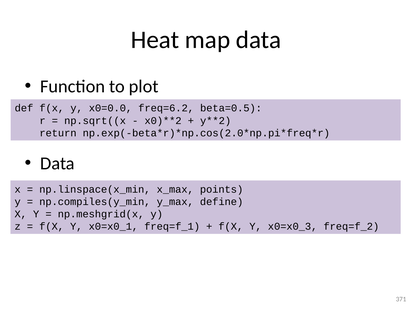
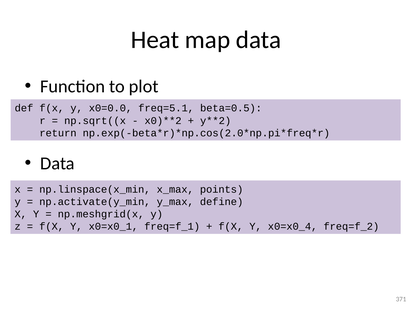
freq=6.2: freq=6.2 -> freq=5.1
np.compiles(y_min: np.compiles(y_min -> np.activate(y_min
x0=x0_3: x0=x0_3 -> x0=x0_4
